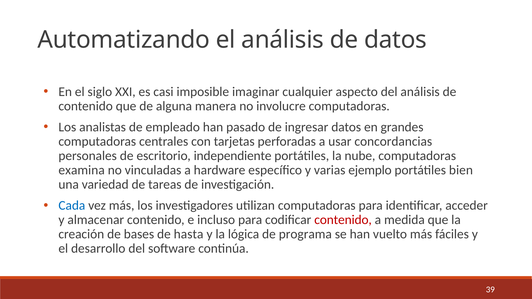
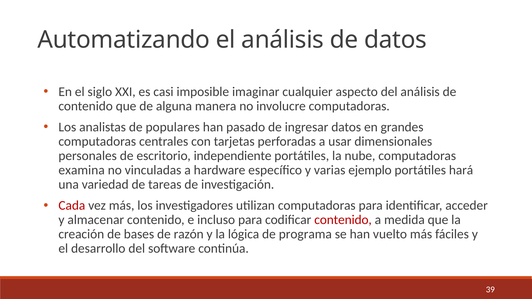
empleado: empleado -> populares
concordancias: concordancias -> dimensionales
bien: bien -> hará
Cada colour: blue -> red
hasta: hasta -> razón
